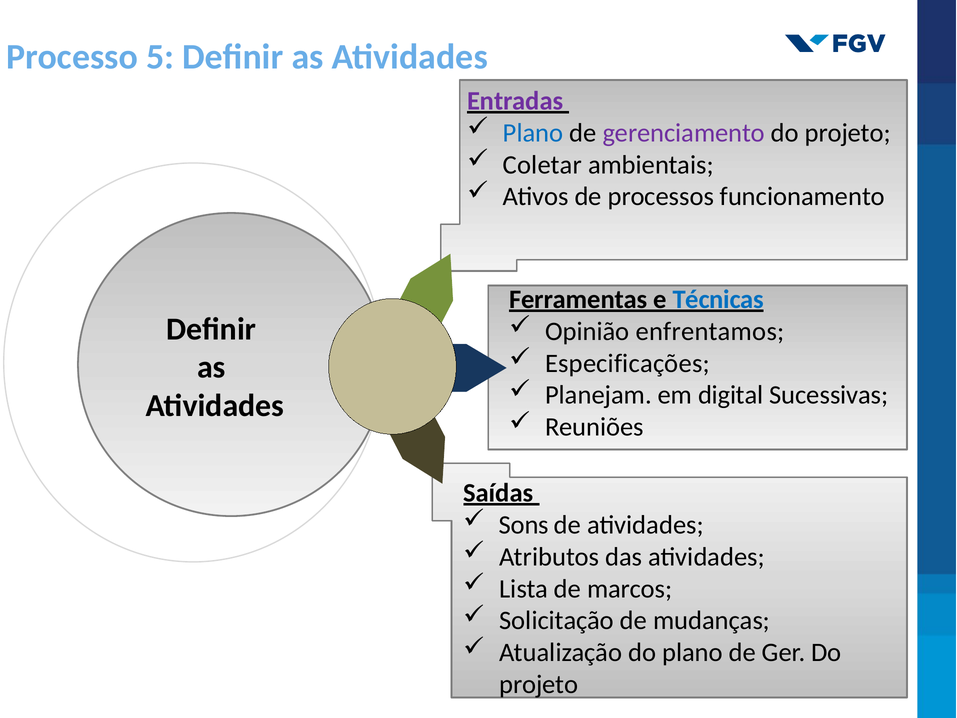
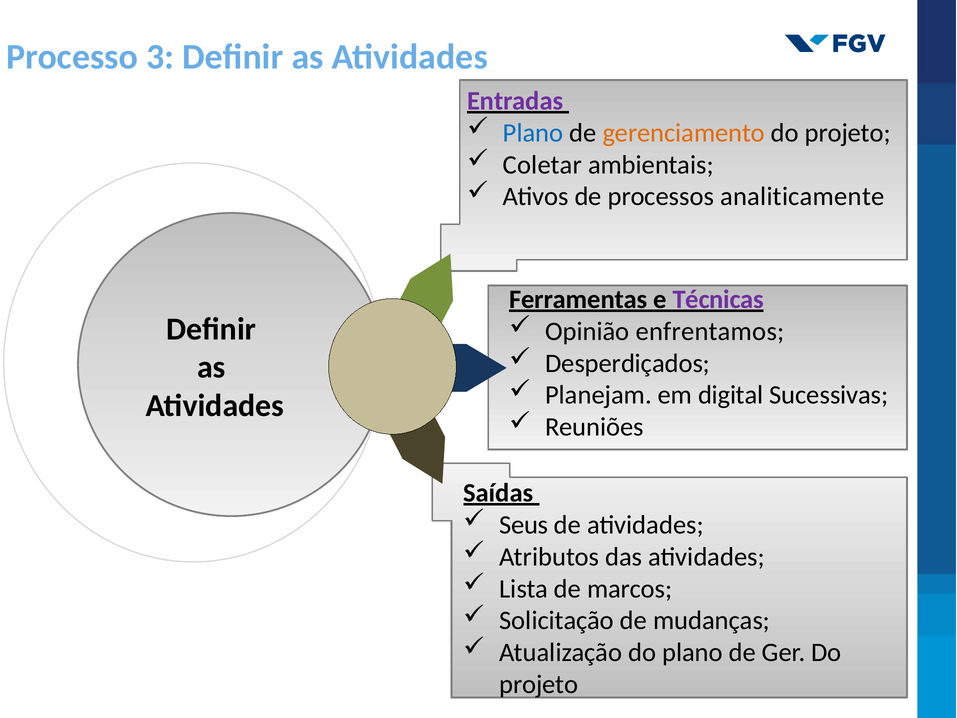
5: 5 -> 3
gerenciamento colour: purple -> orange
funcionamento: funcionamento -> analiticamente
Técnicas colour: blue -> purple
Especificações: Especificações -> Desperdiçados
Sons: Sons -> Seus
